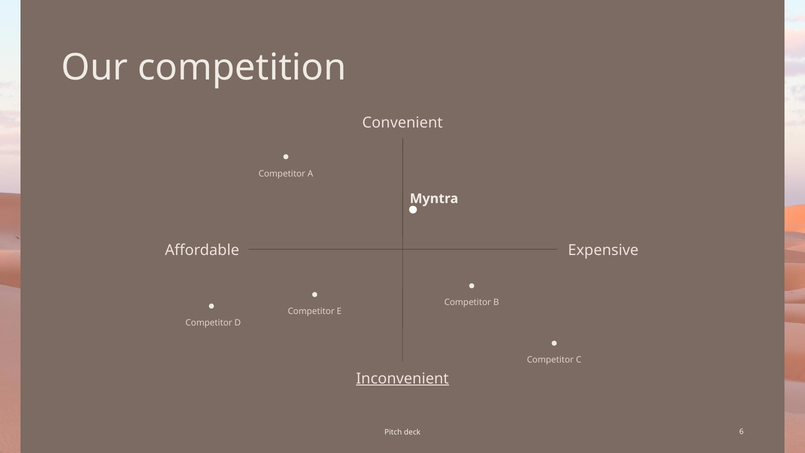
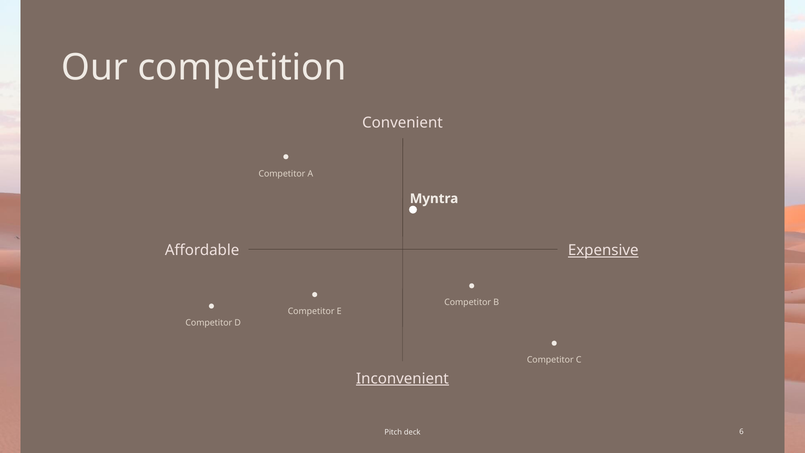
Expensive underline: none -> present
